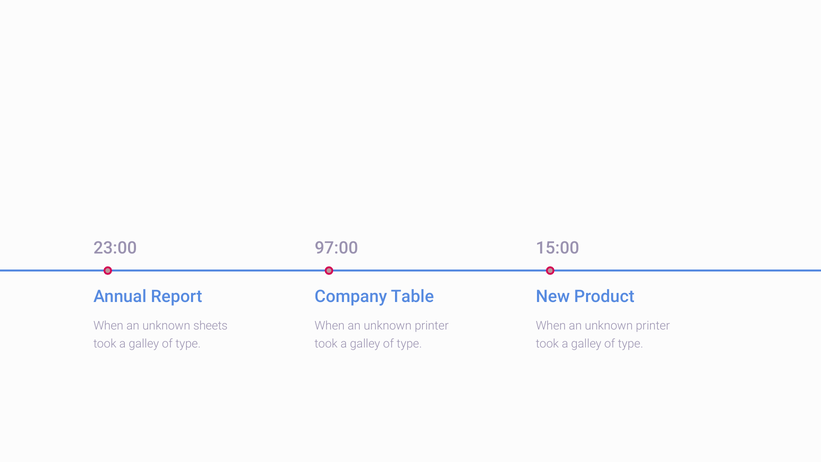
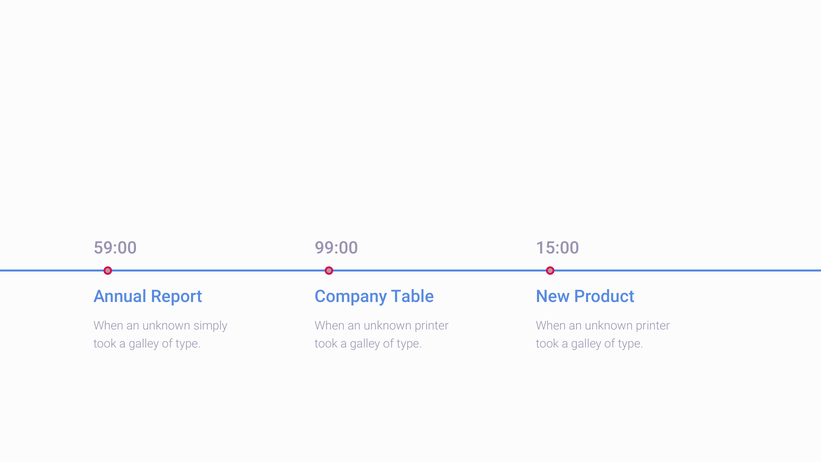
23:00: 23:00 -> 59:00
97:00: 97:00 -> 99:00
sheets: sheets -> simply
